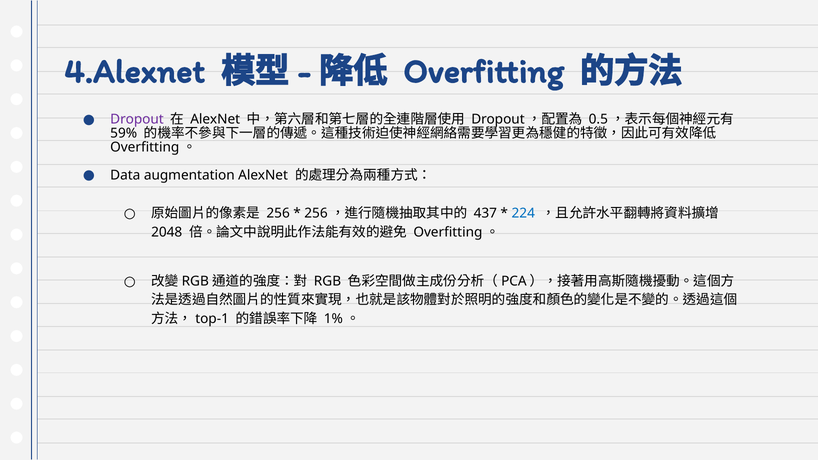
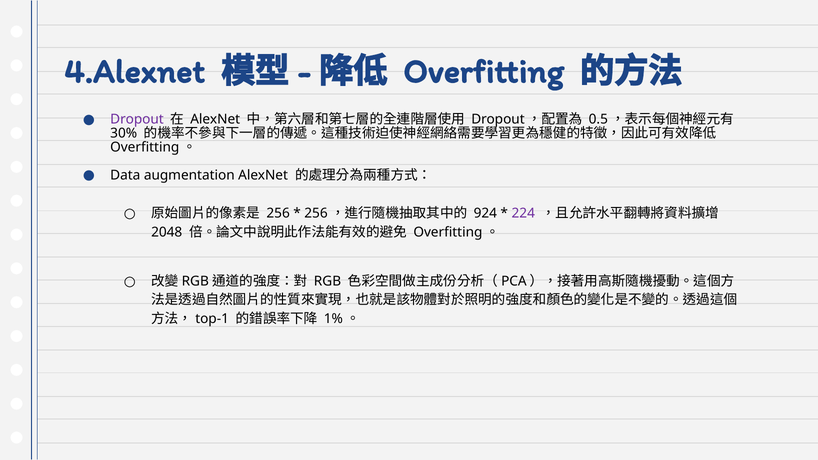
59%: 59% -> 30%
437: 437 -> 924
224 colour: blue -> purple
